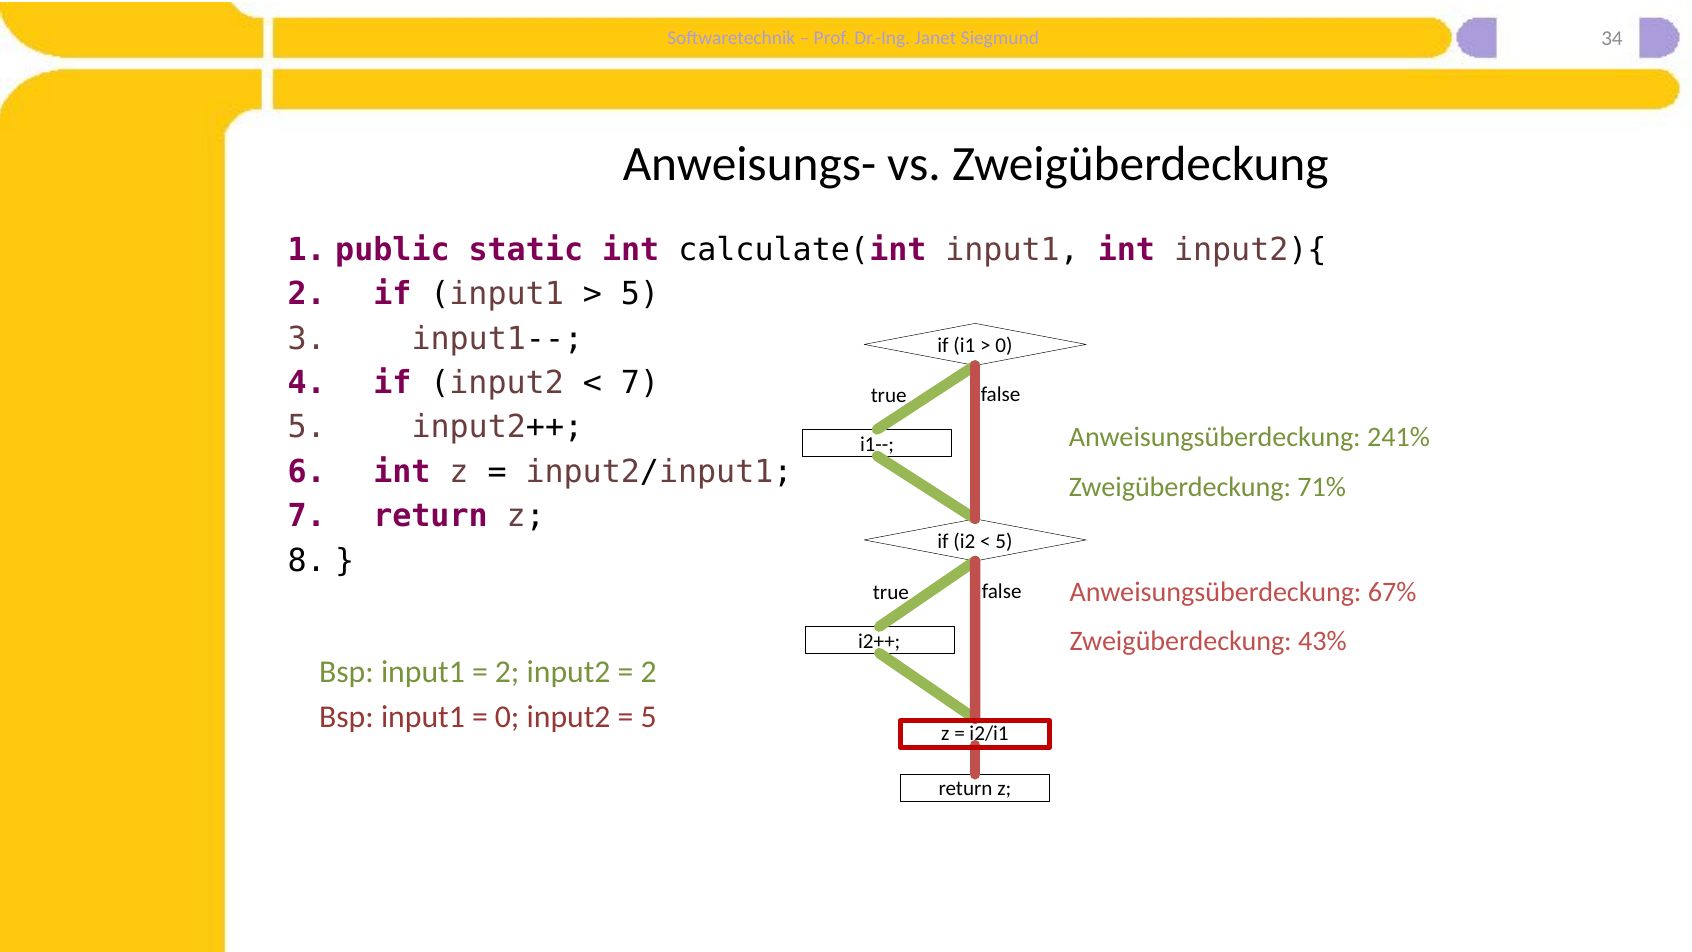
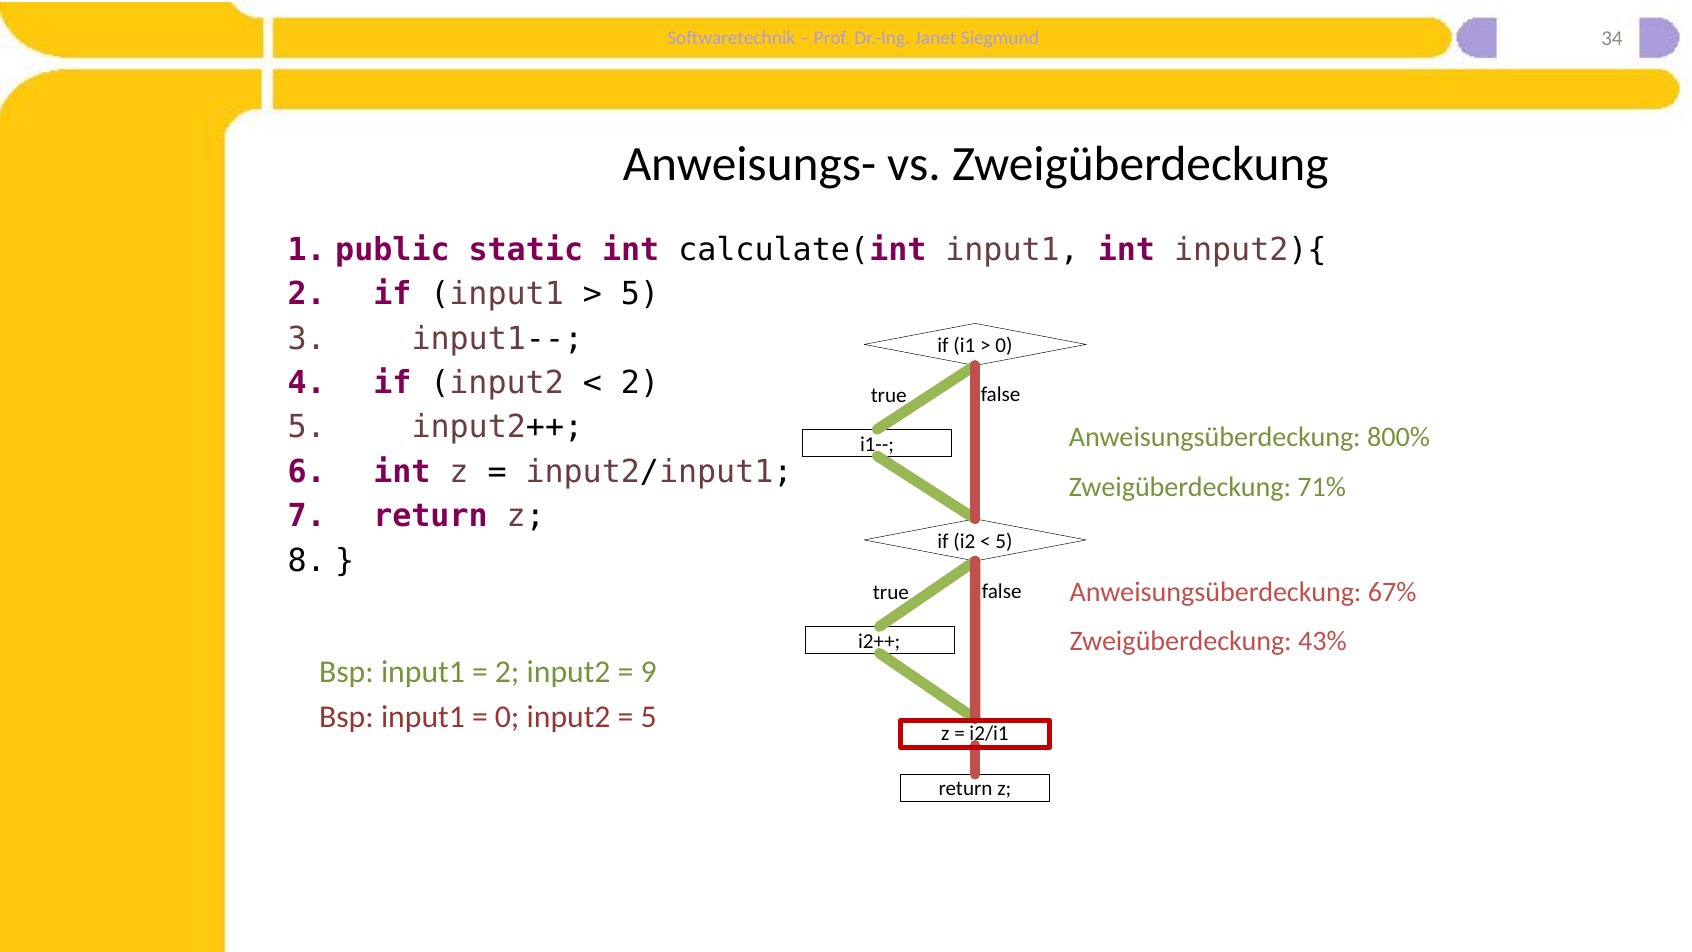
7 at (640, 383): 7 -> 2
241%: 241% -> 800%
2 at (649, 672): 2 -> 9
